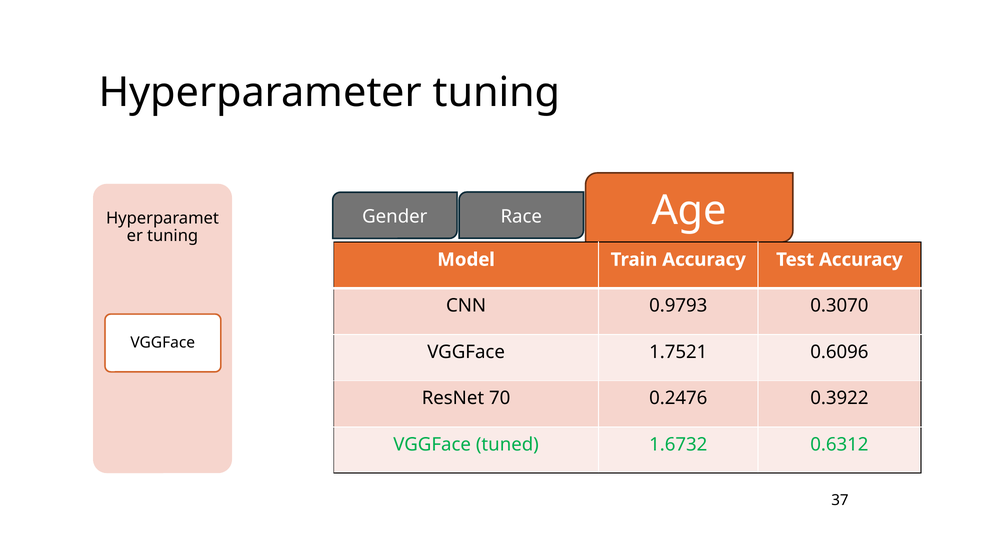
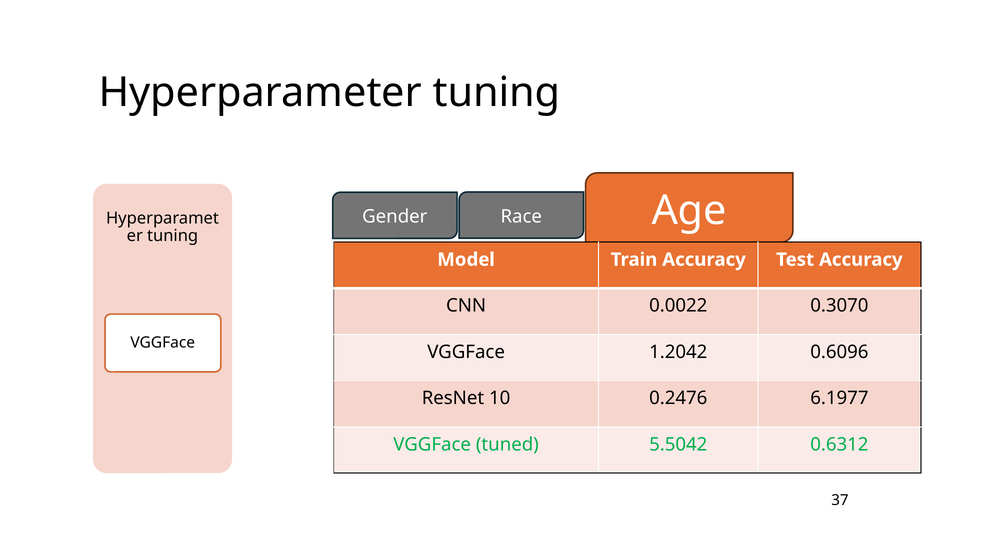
0.9793: 0.9793 -> 0.0022
1.7521: 1.7521 -> 1.2042
70: 70 -> 10
0.3922: 0.3922 -> 6.1977
1.6732: 1.6732 -> 5.5042
